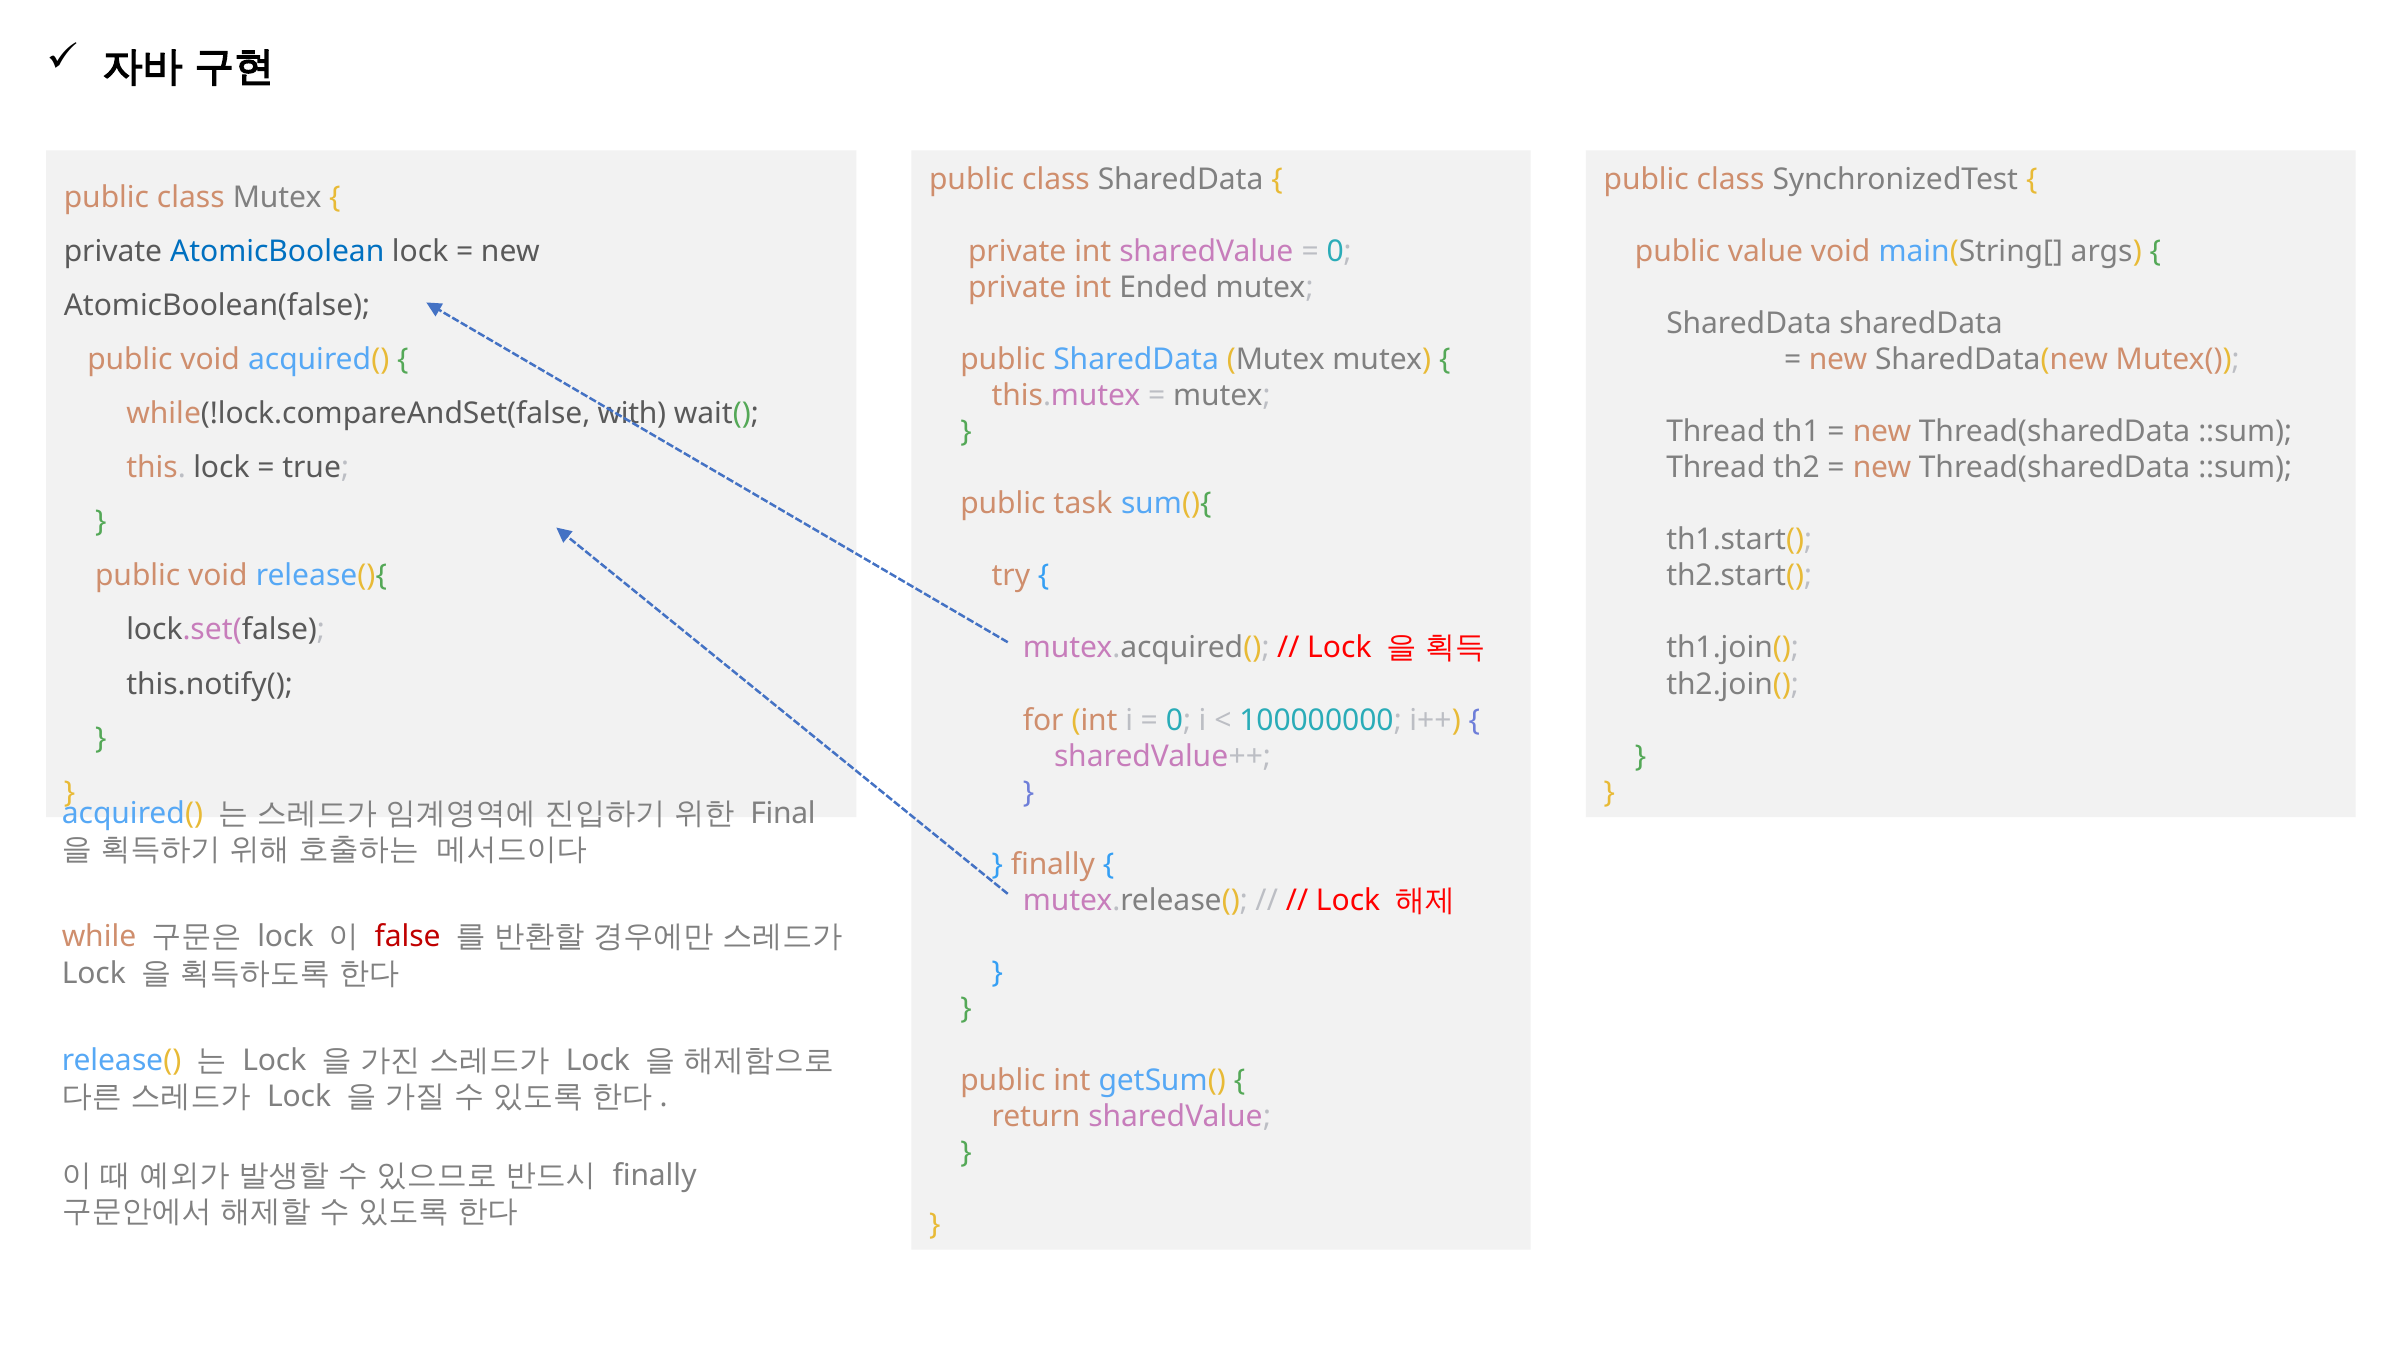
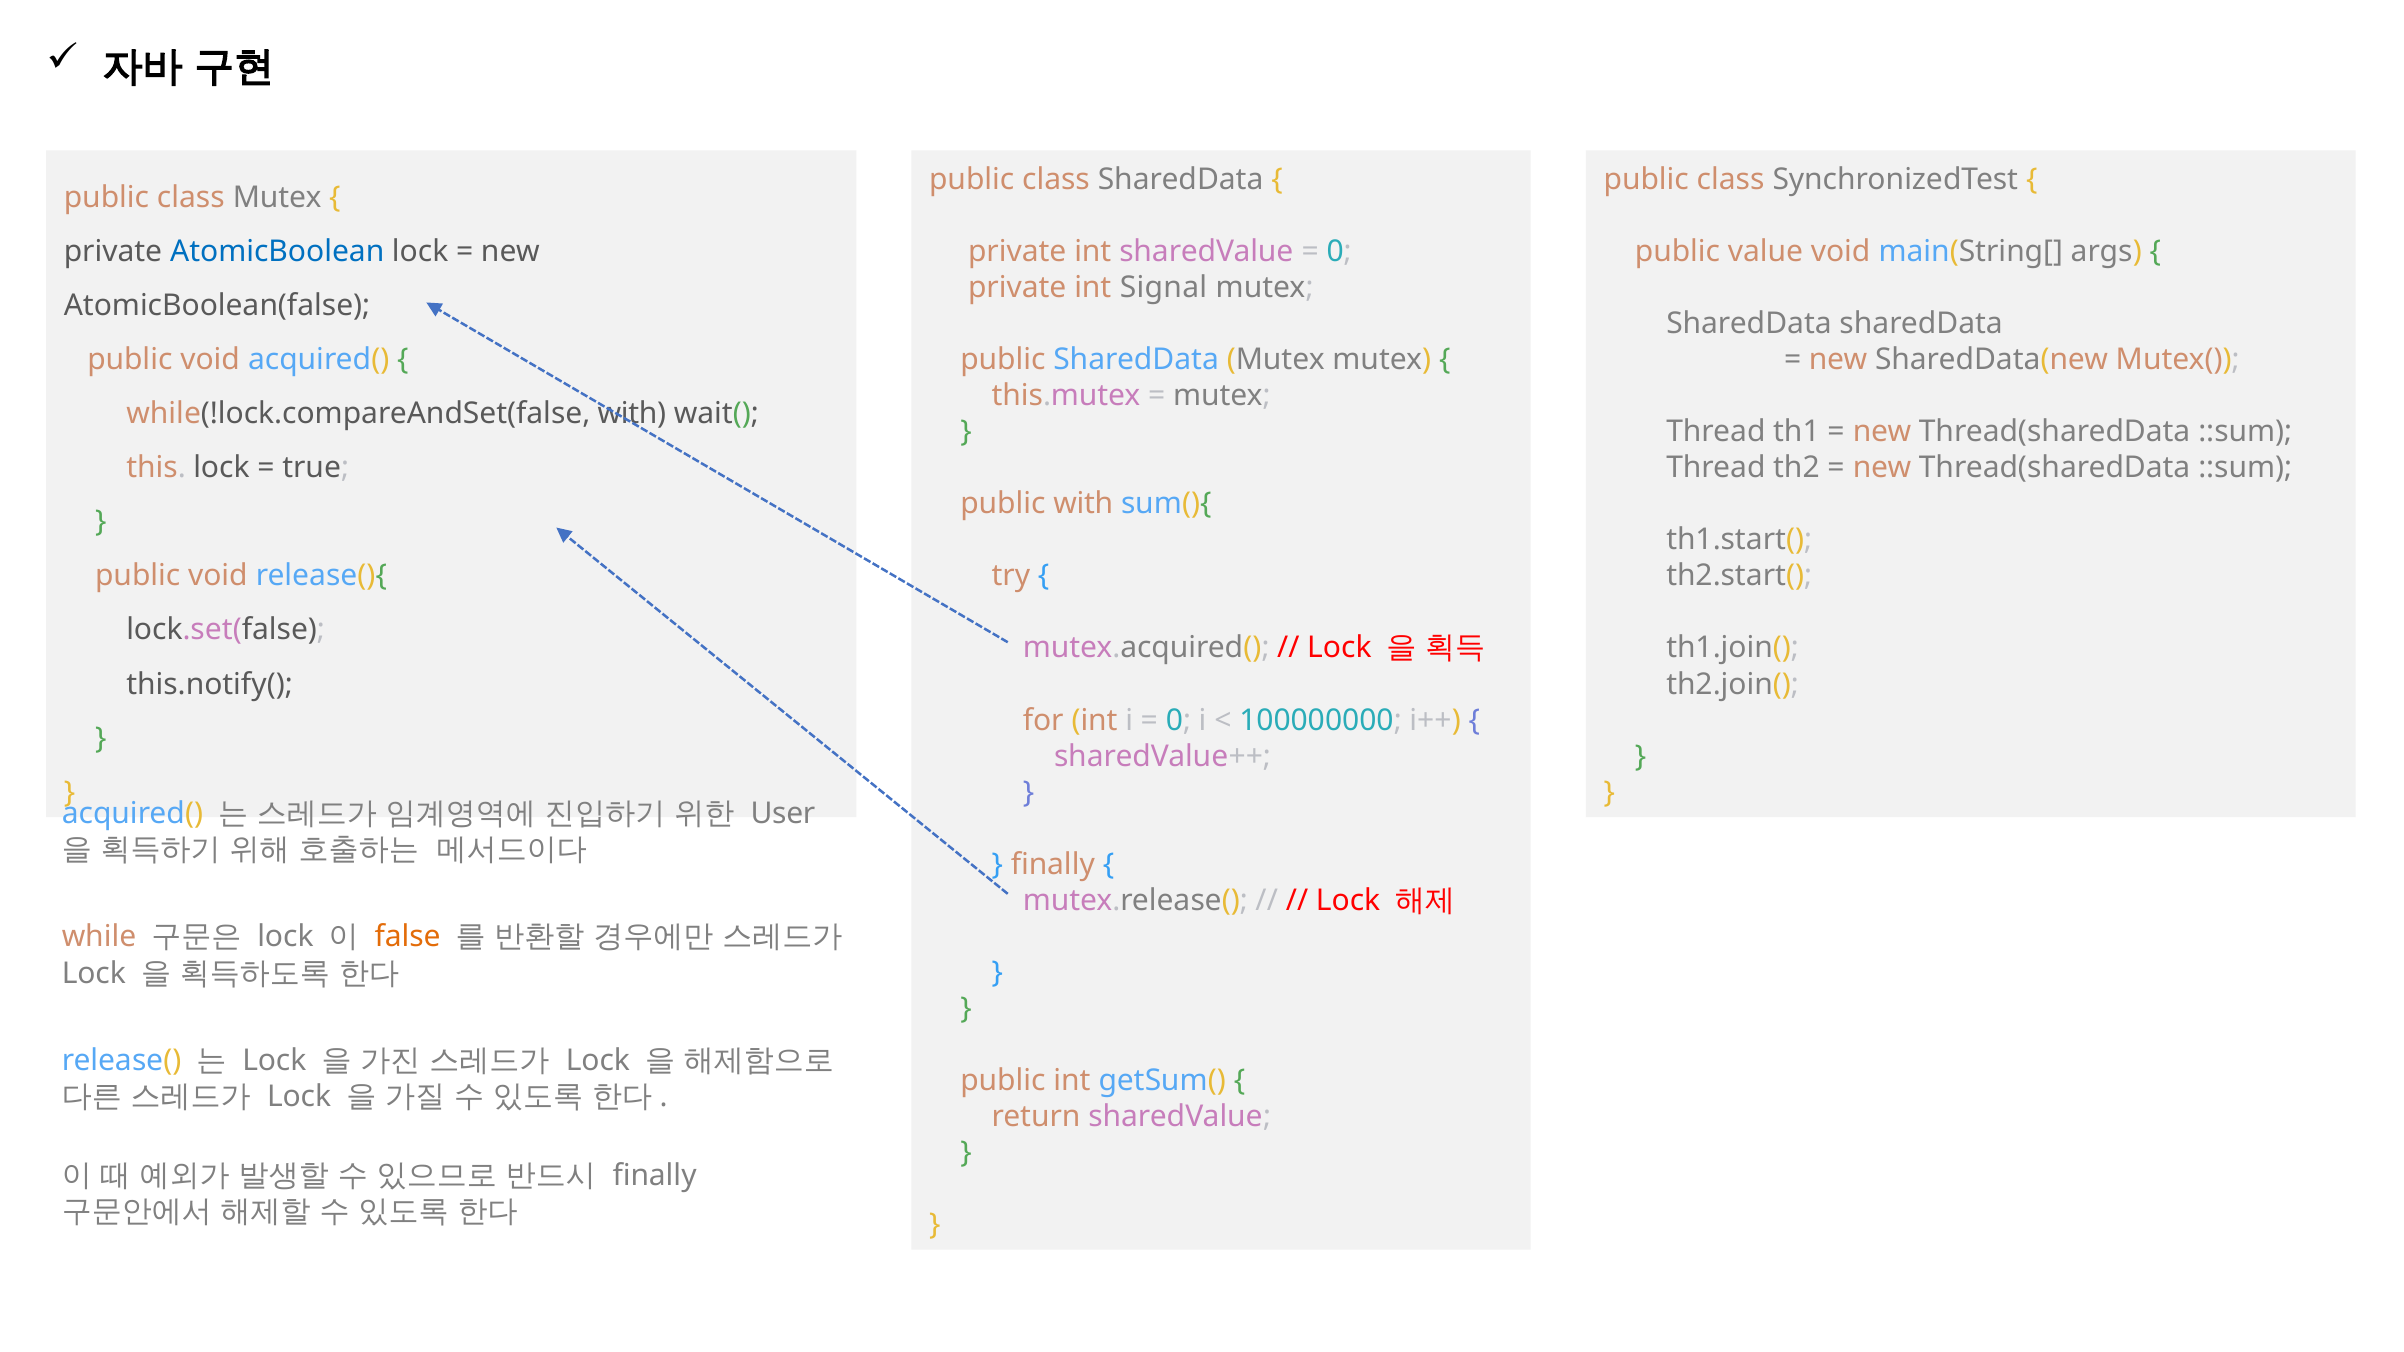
Ended: Ended -> Signal
public task: task -> with
Final: Final -> User
false colour: red -> orange
